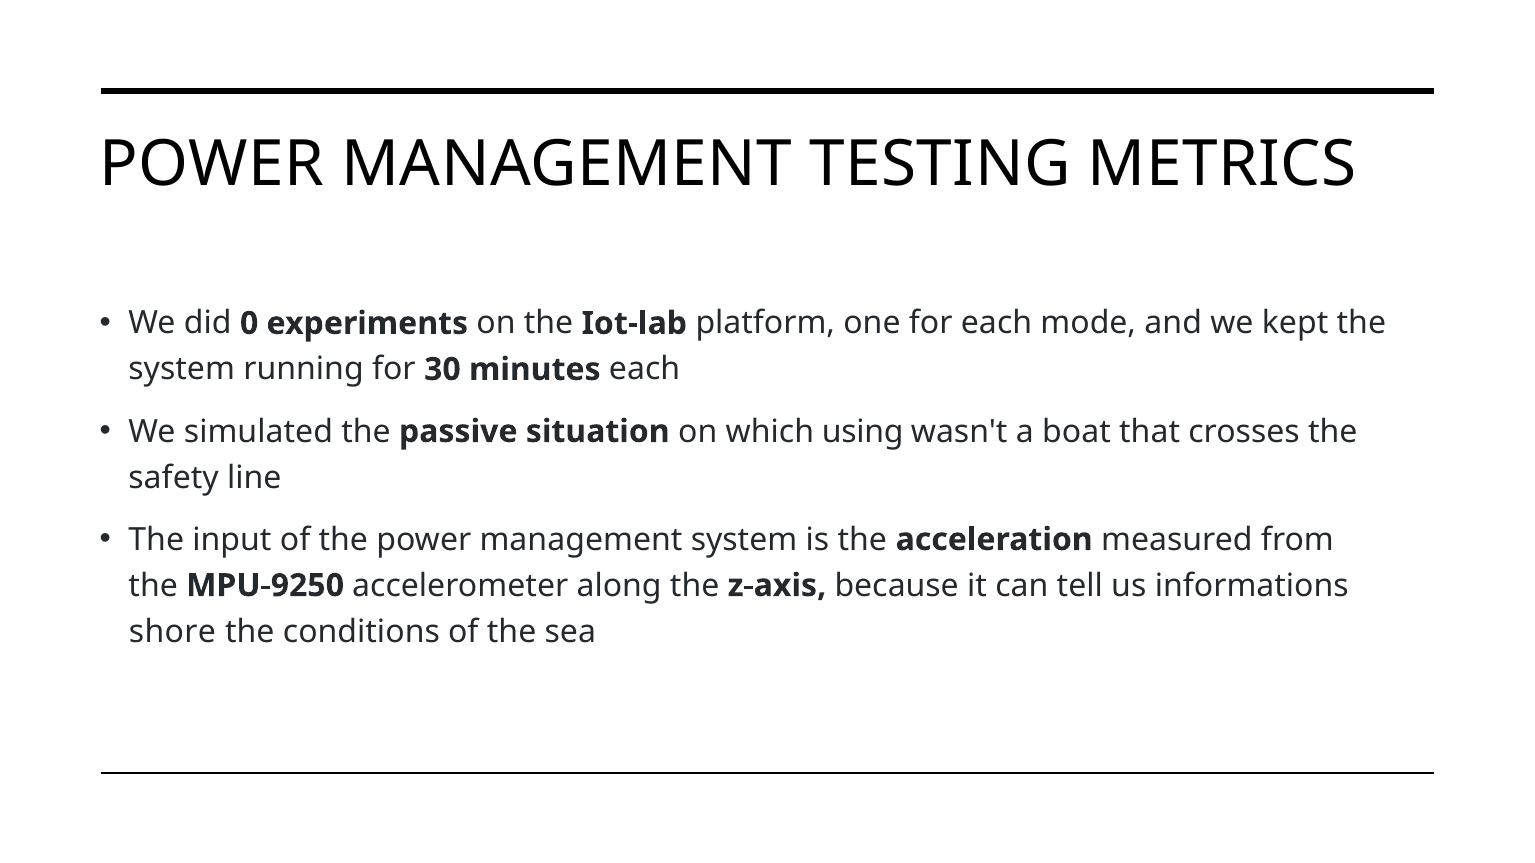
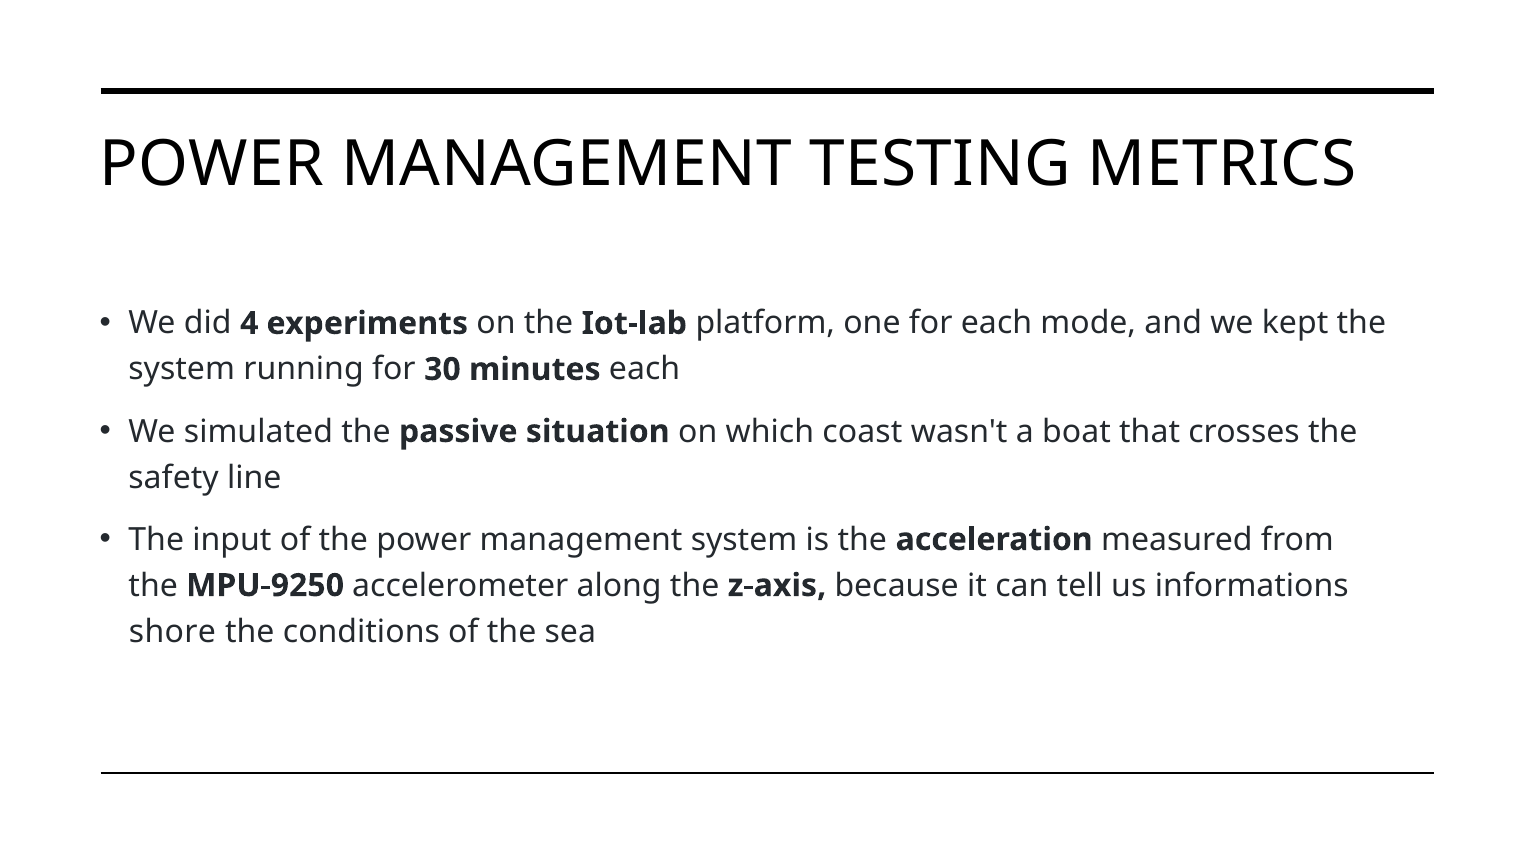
0: 0 -> 4
using: using -> coast
